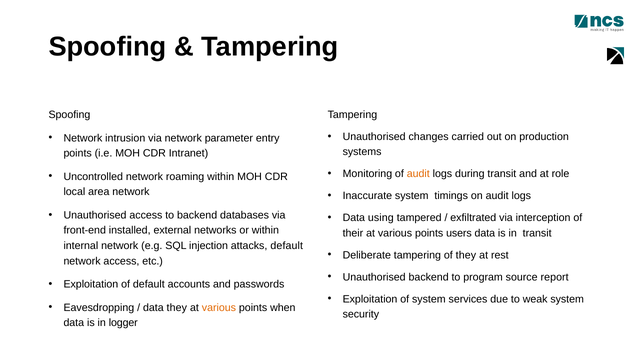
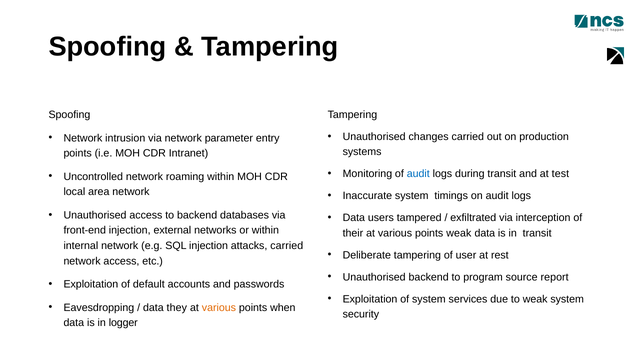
audit at (418, 174) colour: orange -> blue
role: role -> test
using: using -> users
front-end installed: installed -> injection
points users: users -> weak
attacks default: default -> carried
of they: they -> user
